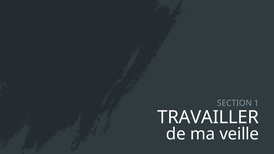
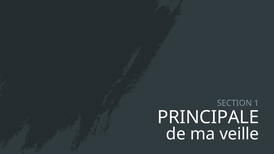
TRAVAILLER: TRAVAILLER -> PRINCIPALE
